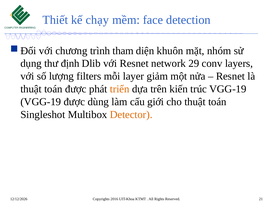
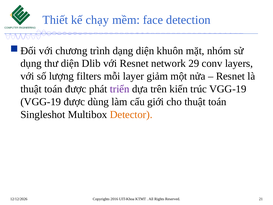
tham: tham -> dạng
thư định: định -> diện
triển colour: orange -> purple
